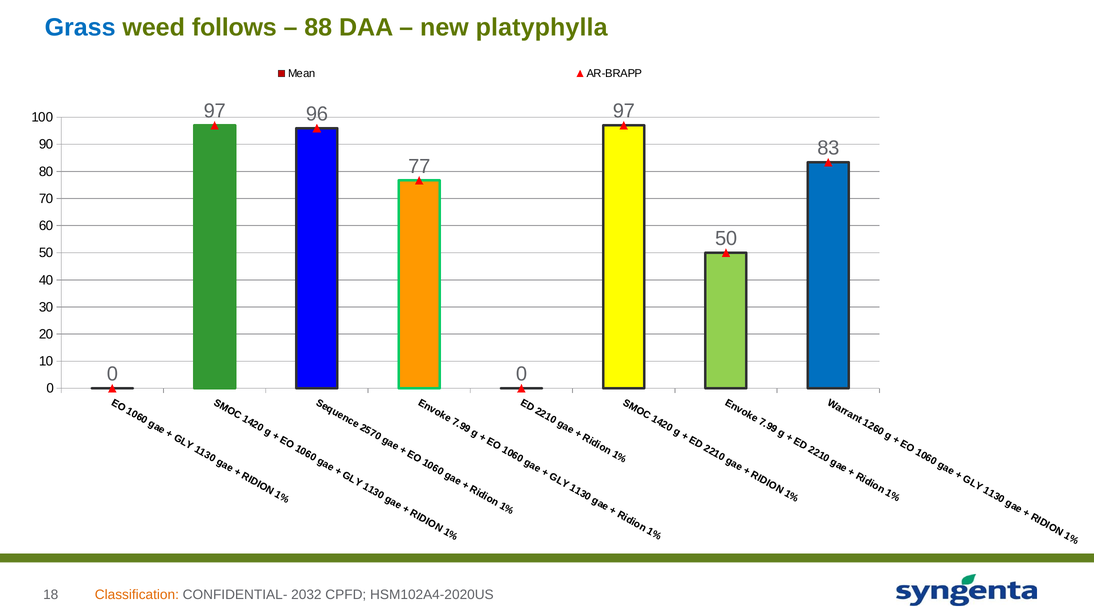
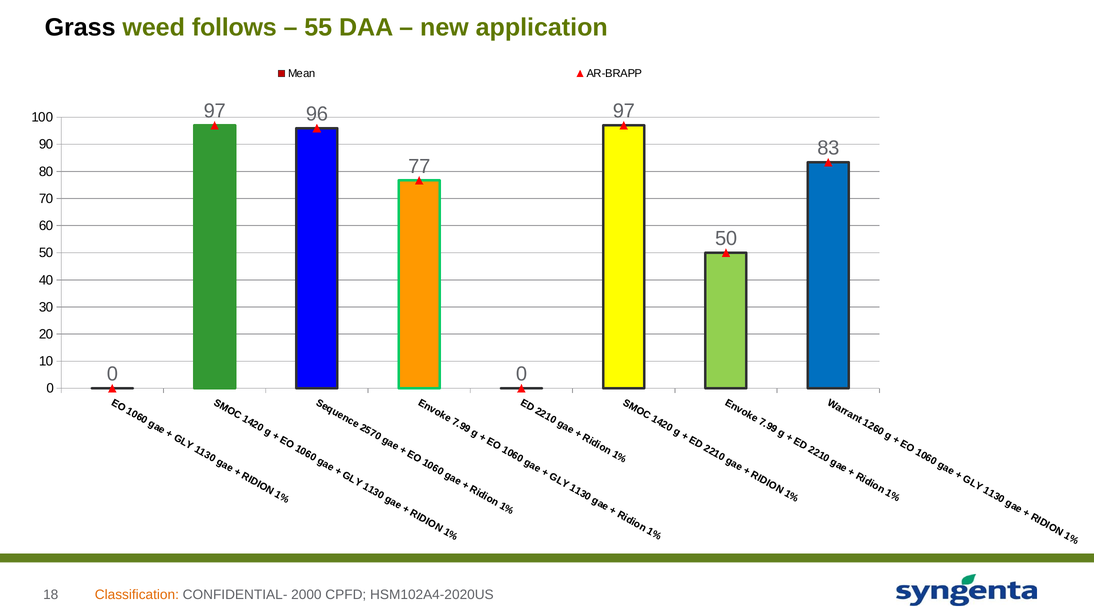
Grass colour: blue -> black
88: 88 -> 55
platyphylla: platyphylla -> application
2032: 2032 -> 2000
